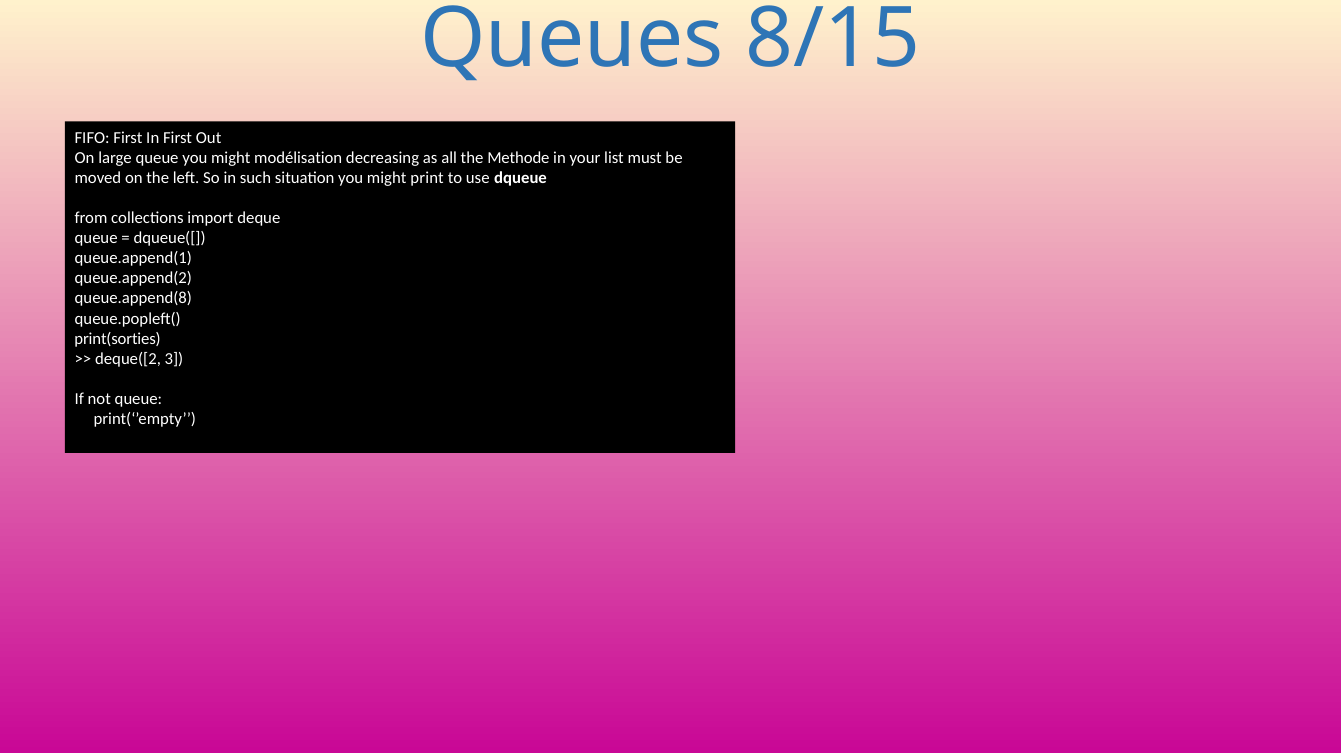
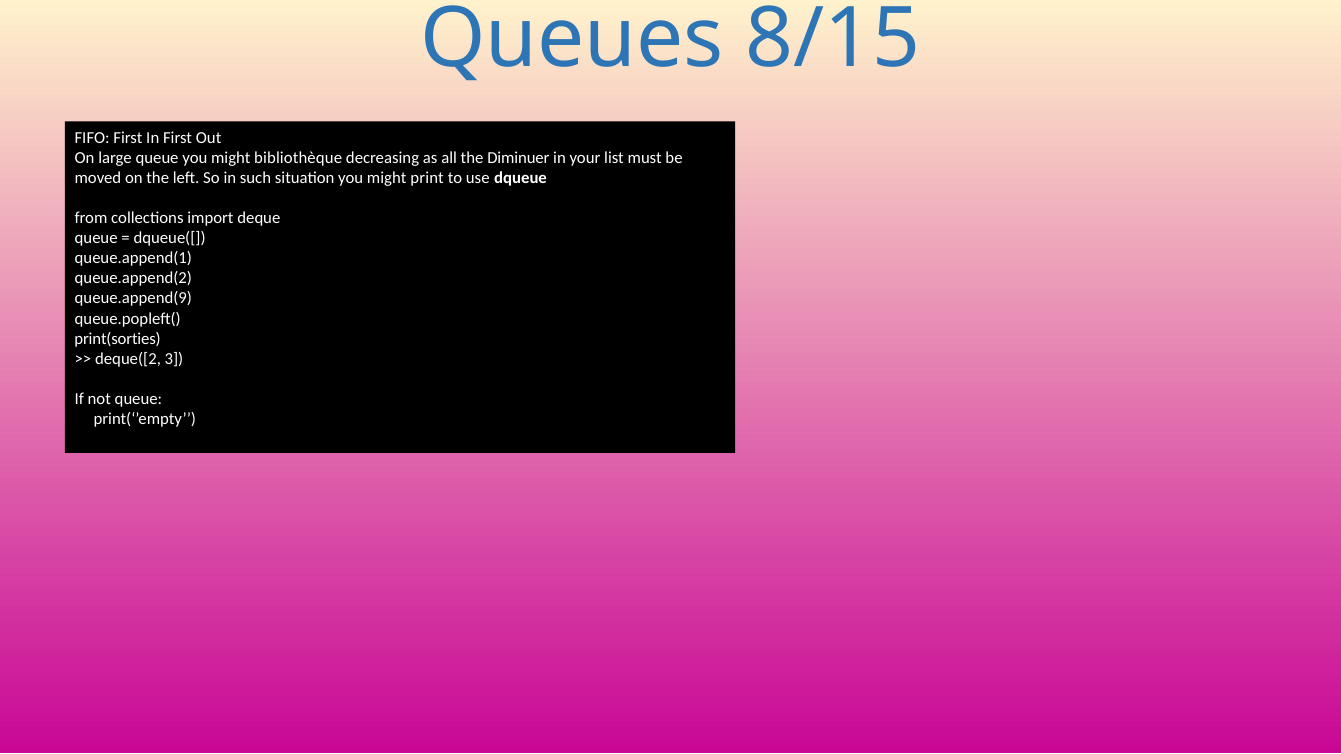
modélisation: modélisation -> bibliothèque
Methode: Methode -> Diminuer
queue.append(8: queue.append(8 -> queue.append(9
